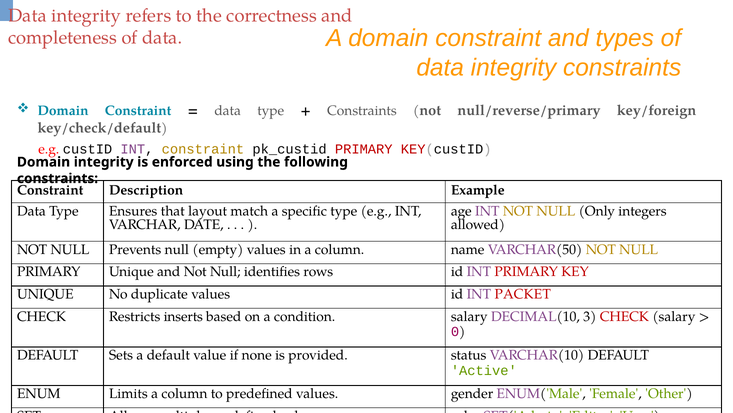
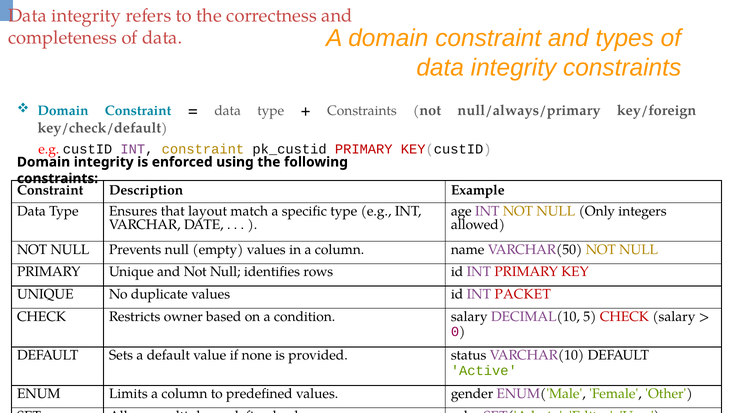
null/reverse/primary: null/reverse/primary -> null/always/primary
inserts: inserts -> owner
3: 3 -> 5
